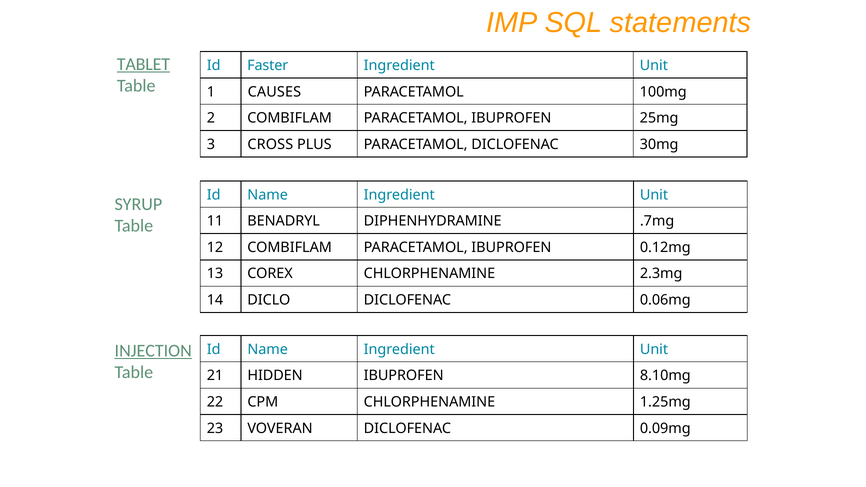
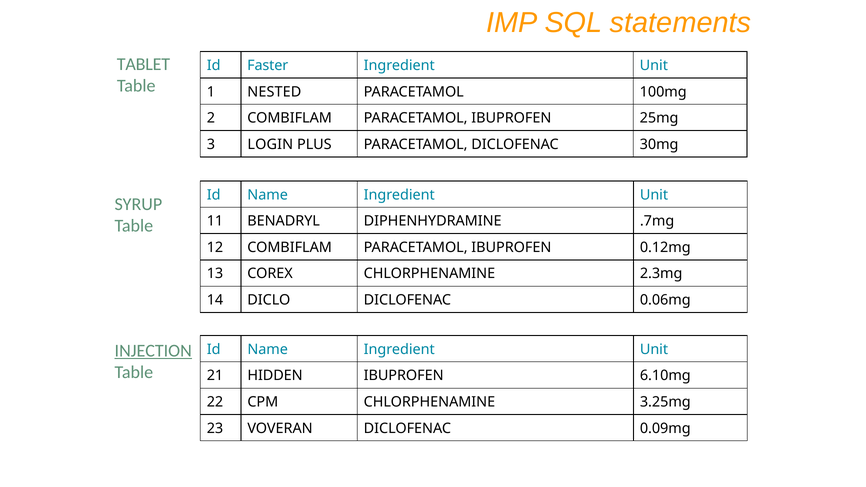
TABLET underline: present -> none
CAUSES: CAUSES -> NESTED
CROSS: CROSS -> LOGIN
8.10mg: 8.10mg -> 6.10mg
1.25mg: 1.25mg -> 3.25mg
